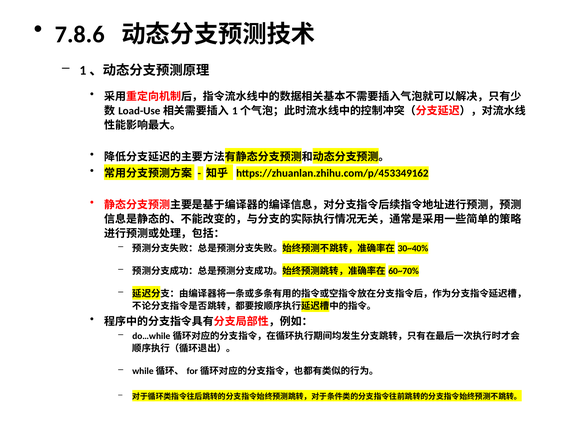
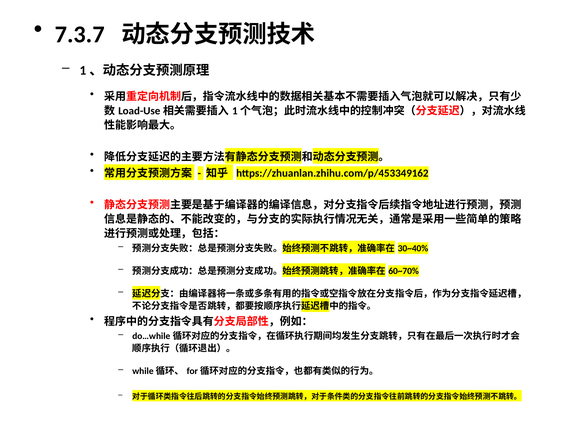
7.8.6: 7.8.6 -> 7.3.7
